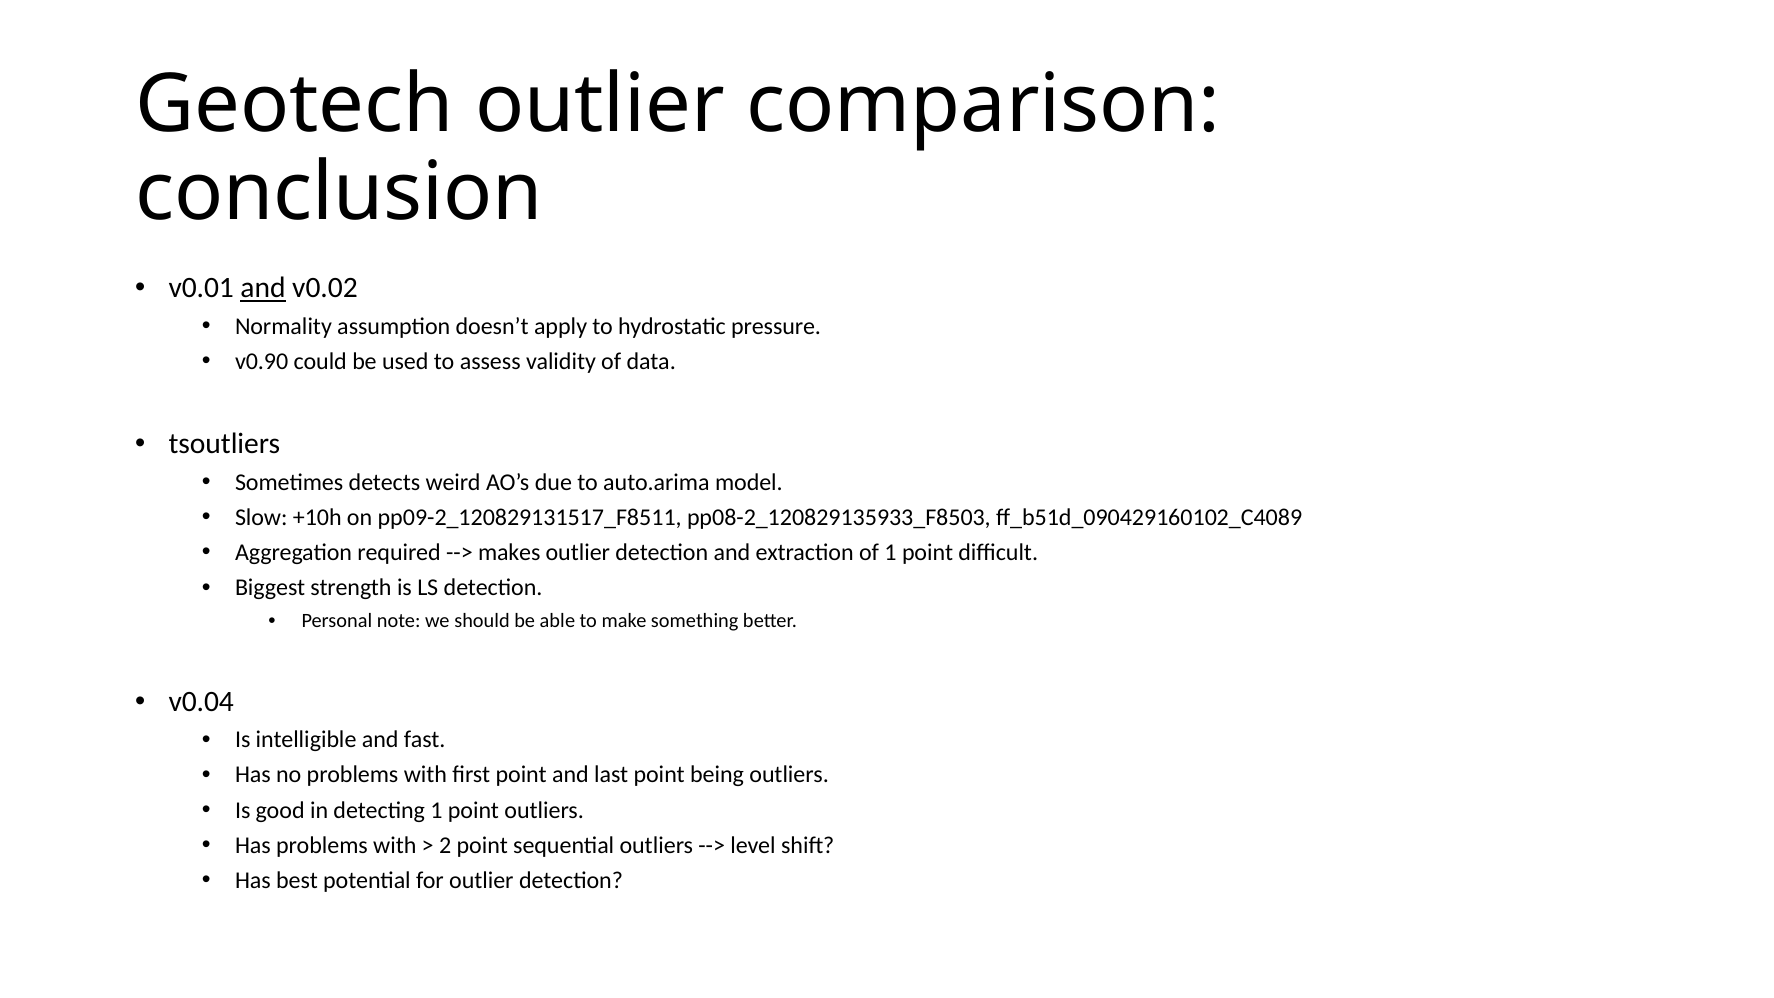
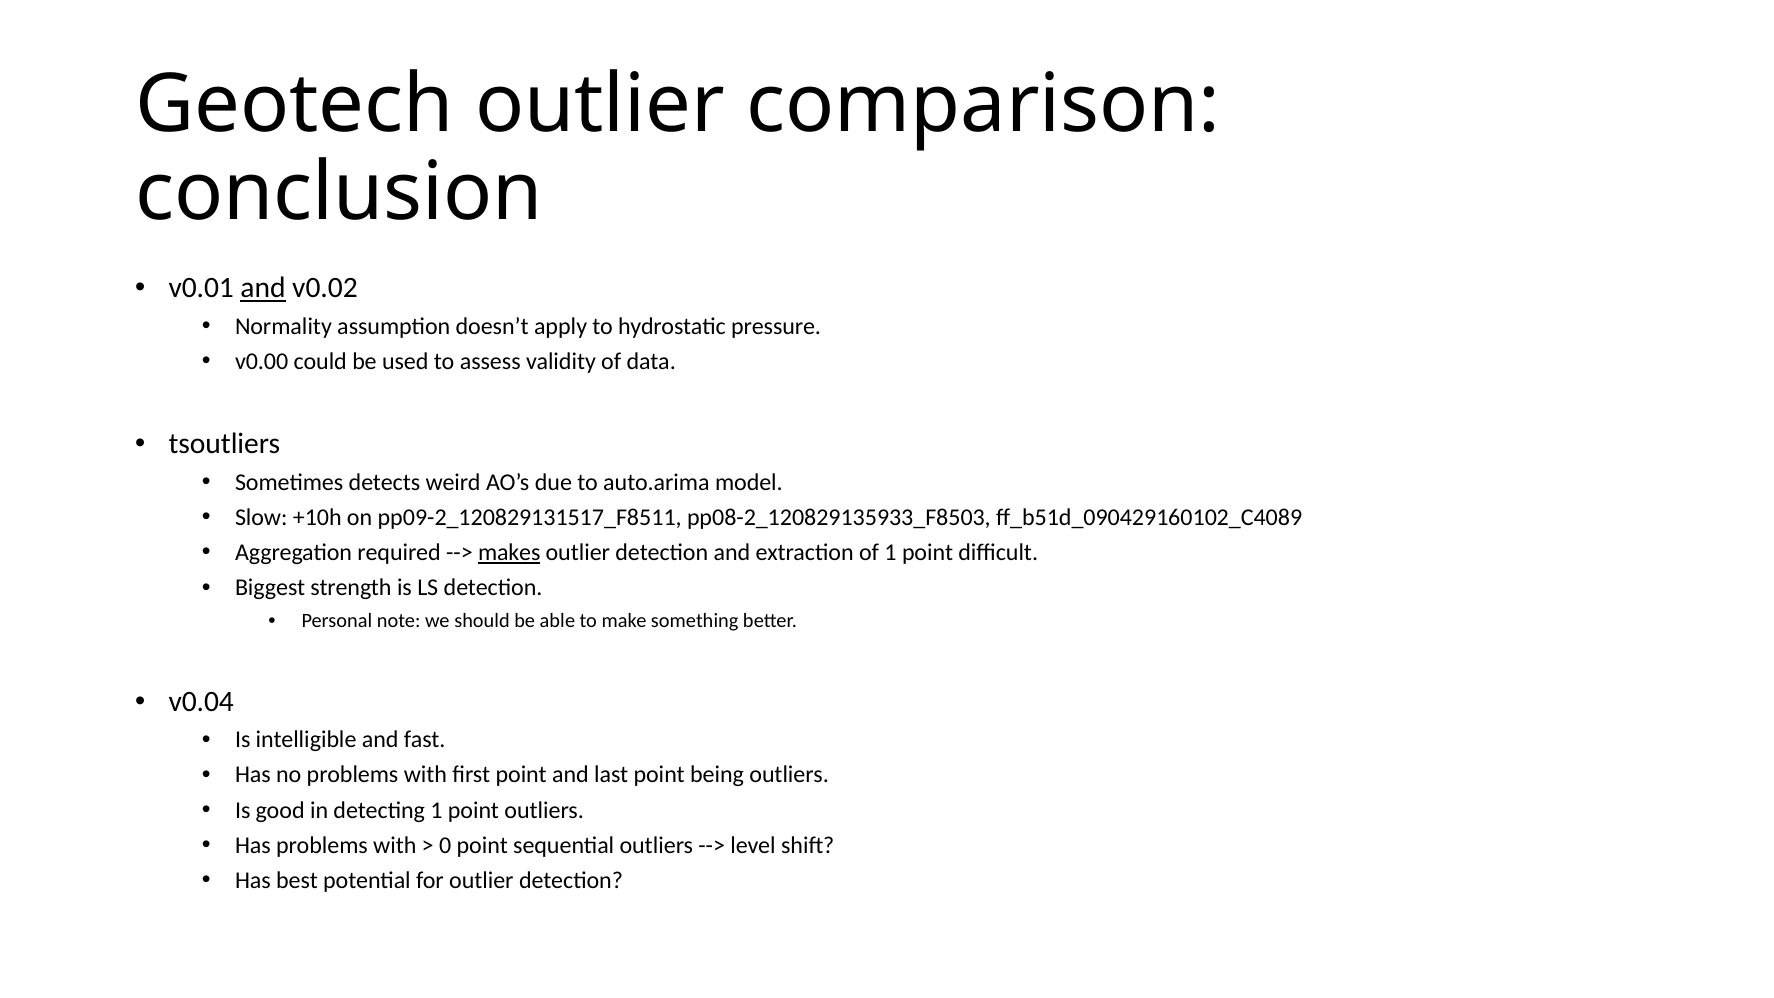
v0.90: v0.90 -> v0.00
makes underline: none -> present
2: 2 -> 0
